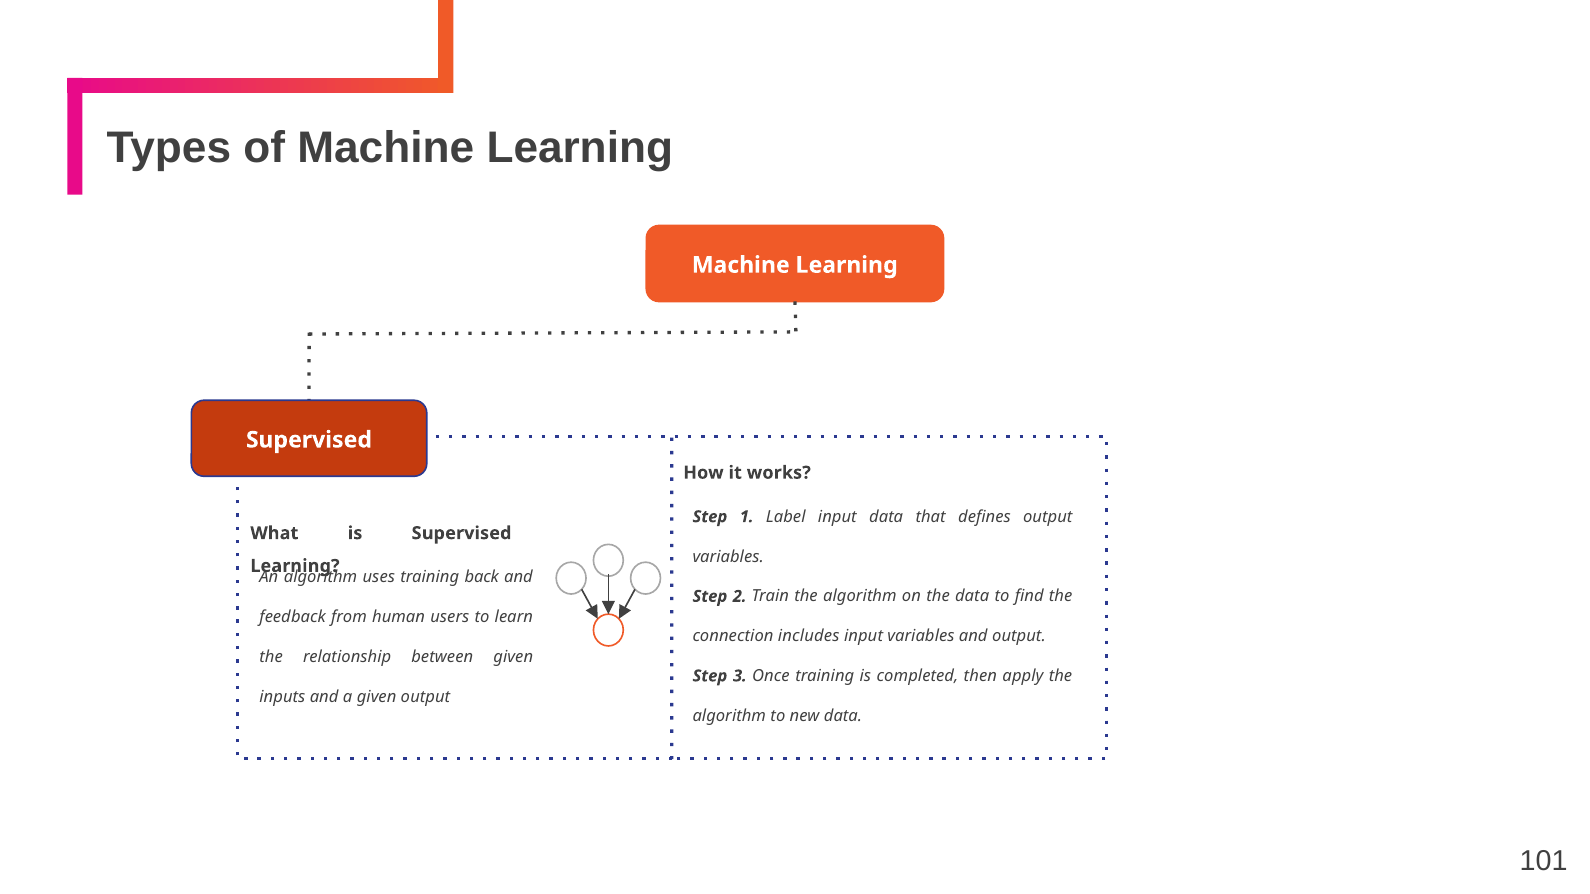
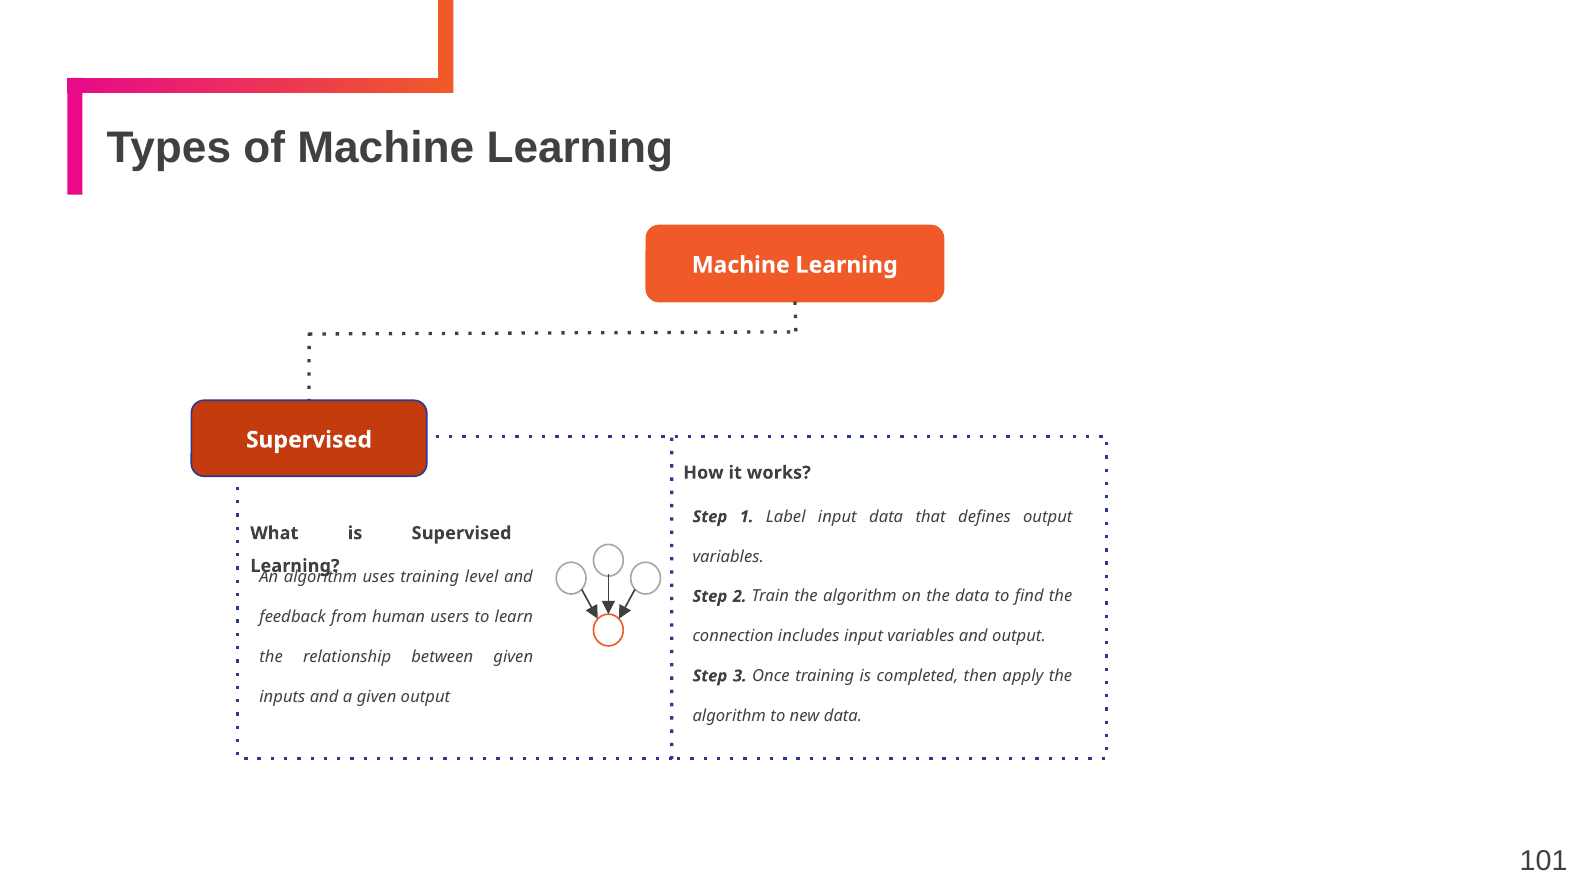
back: back -> level
